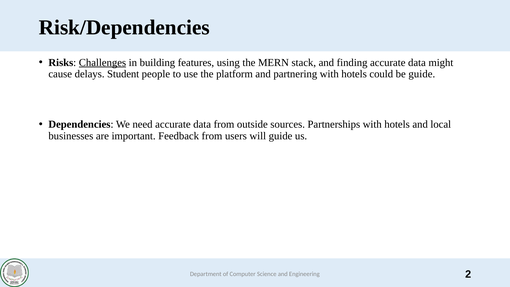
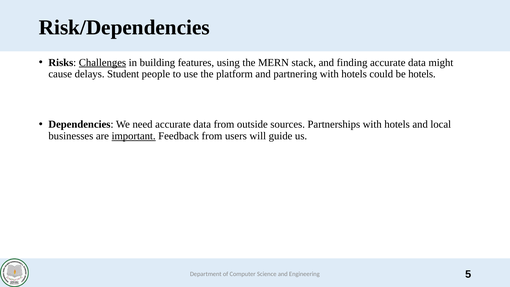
be guide: guide -> hotels
important underline: none -> present
2: 2 -> 5
